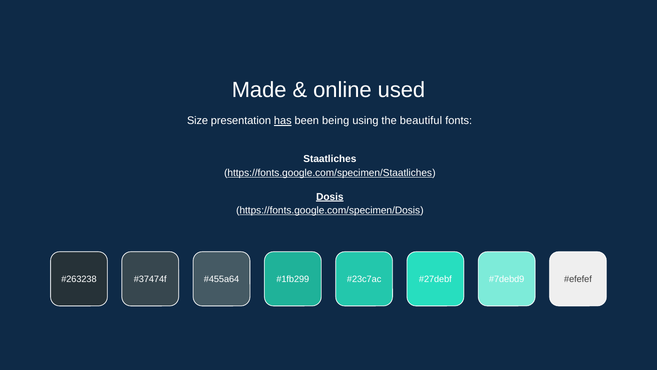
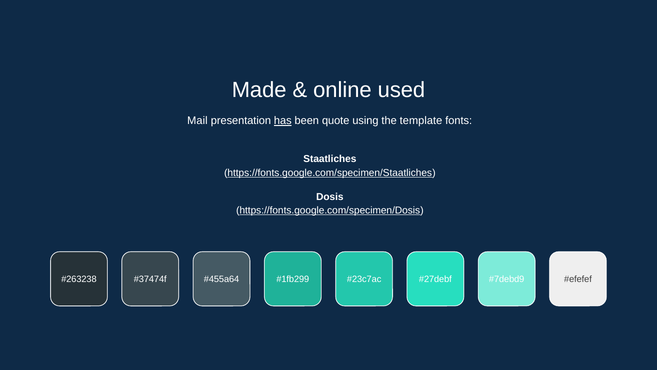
Size: Size -> Mail
being: being -> quote
beautiful: beautiful -> template
Dosis underline: present -> none
